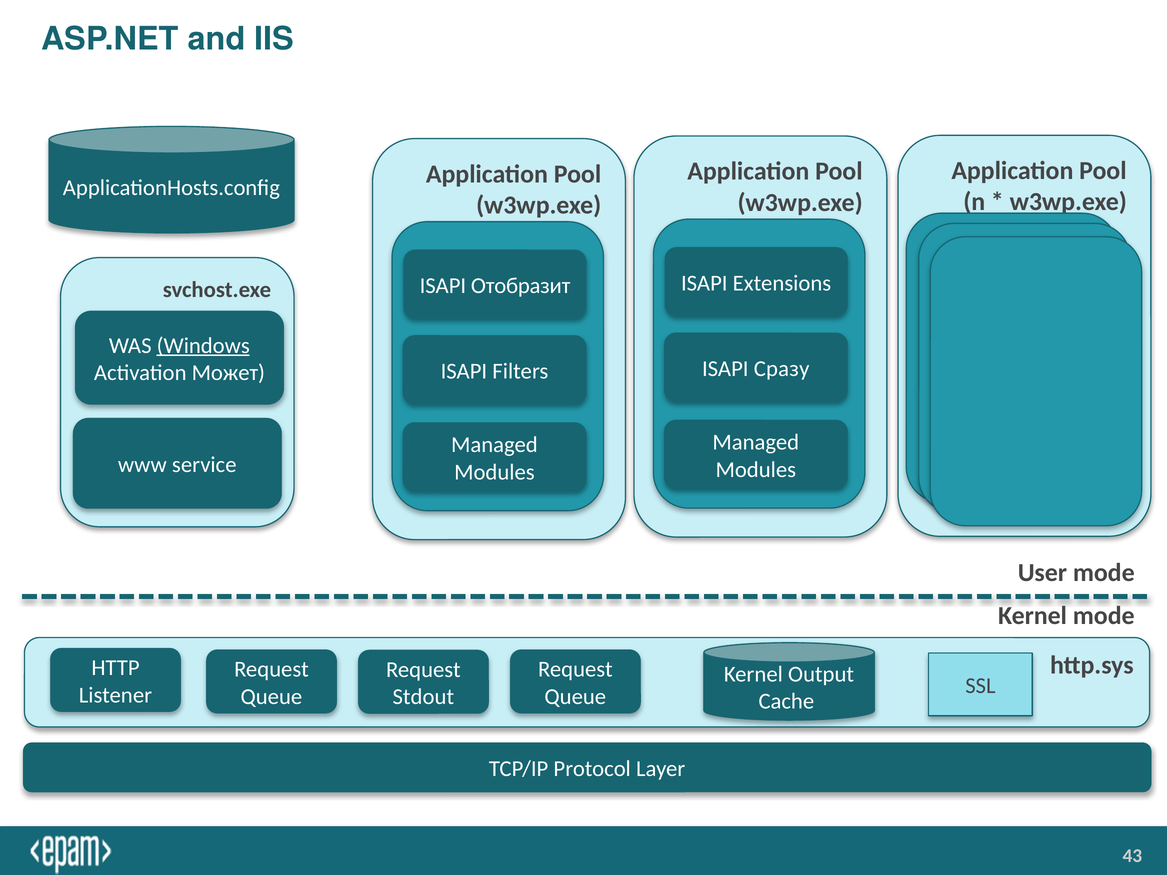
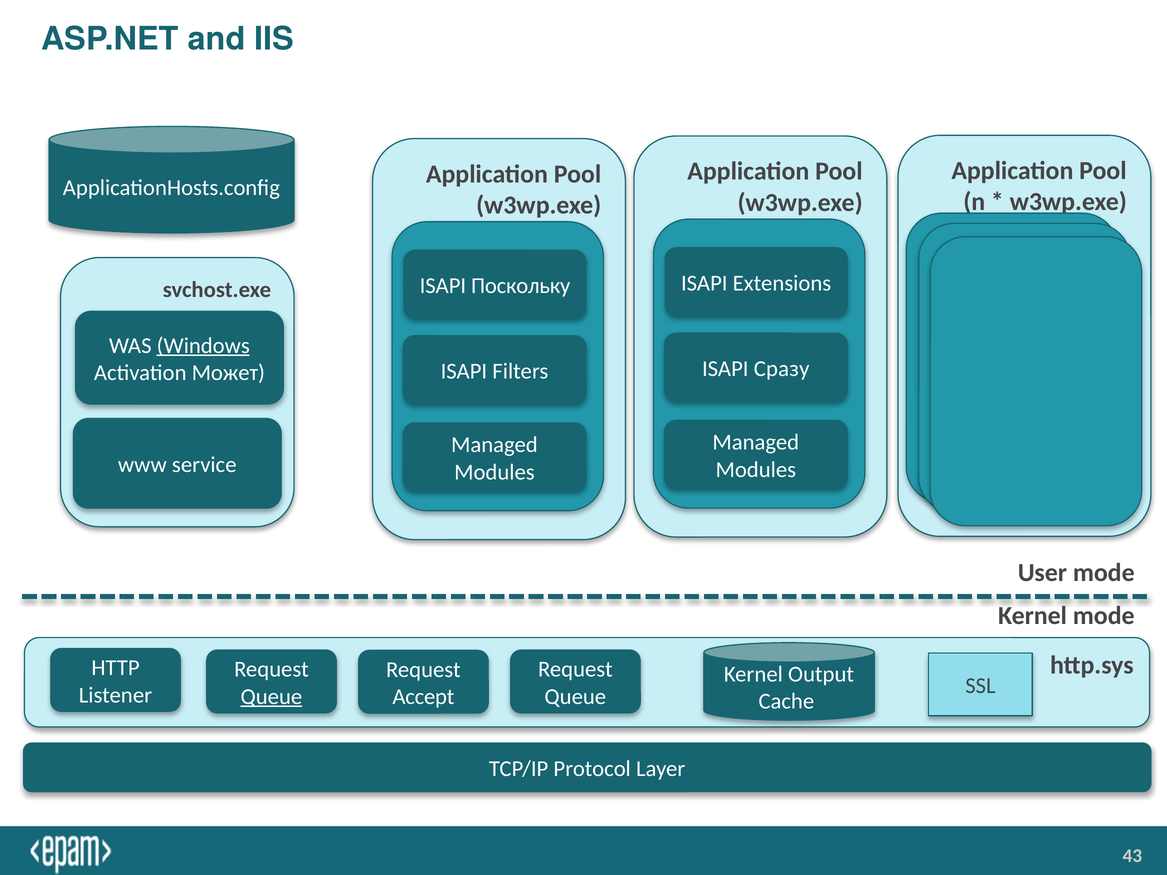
Отобразит: Отобразит -> Поскольку
Queue at (271, 697) underline: none -> present
Stdout: Stdout -> Accept
